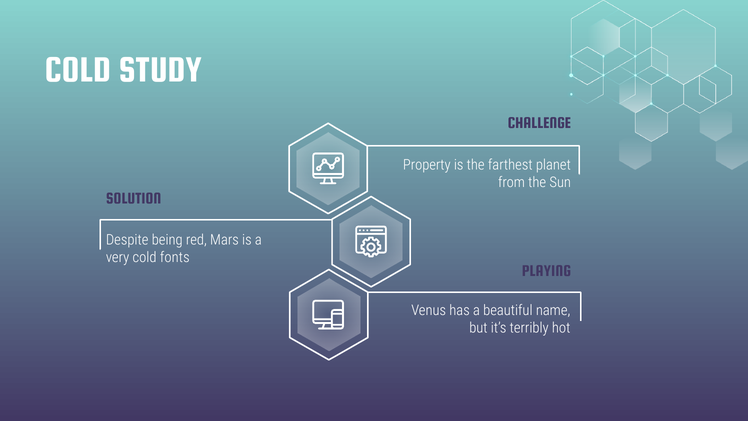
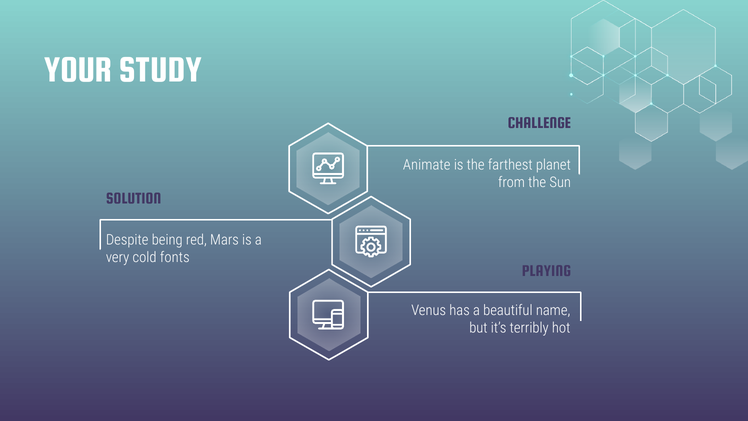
COLD at (78, 70): COLD -> YOUR
Property: Property -> Animate
